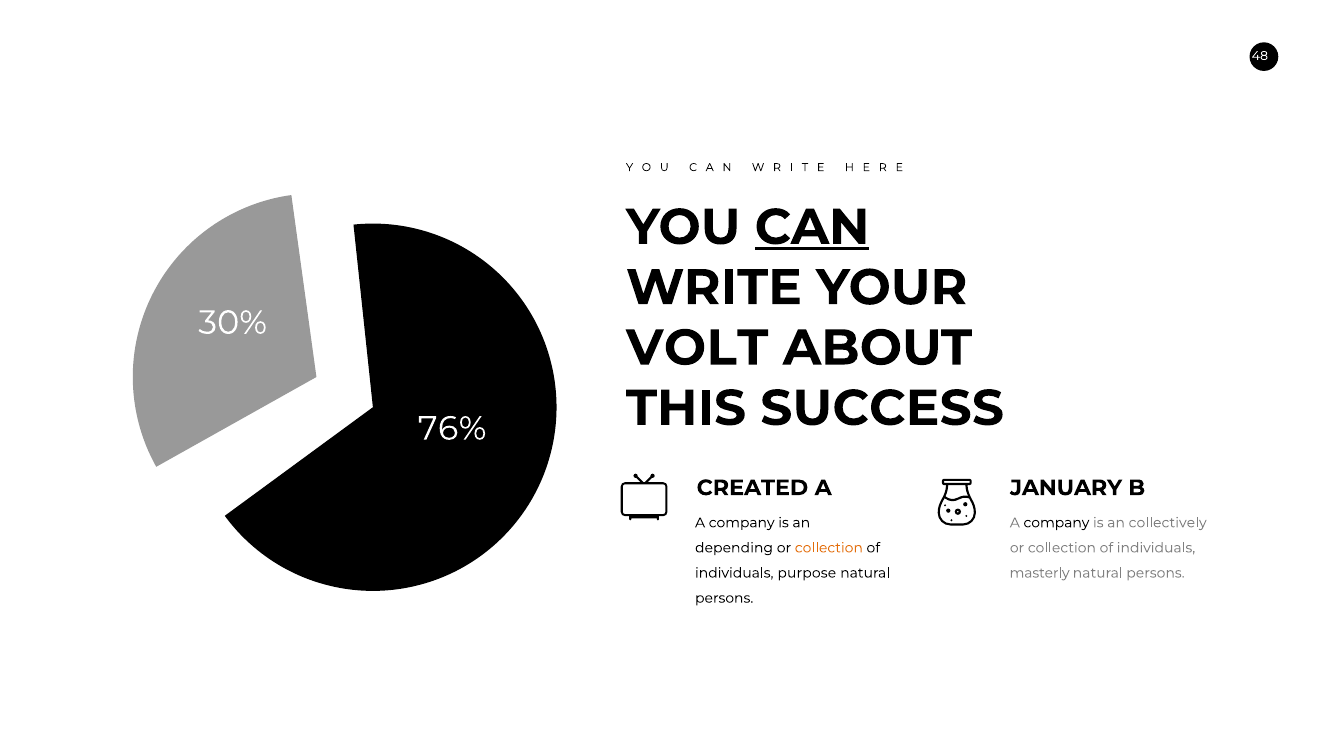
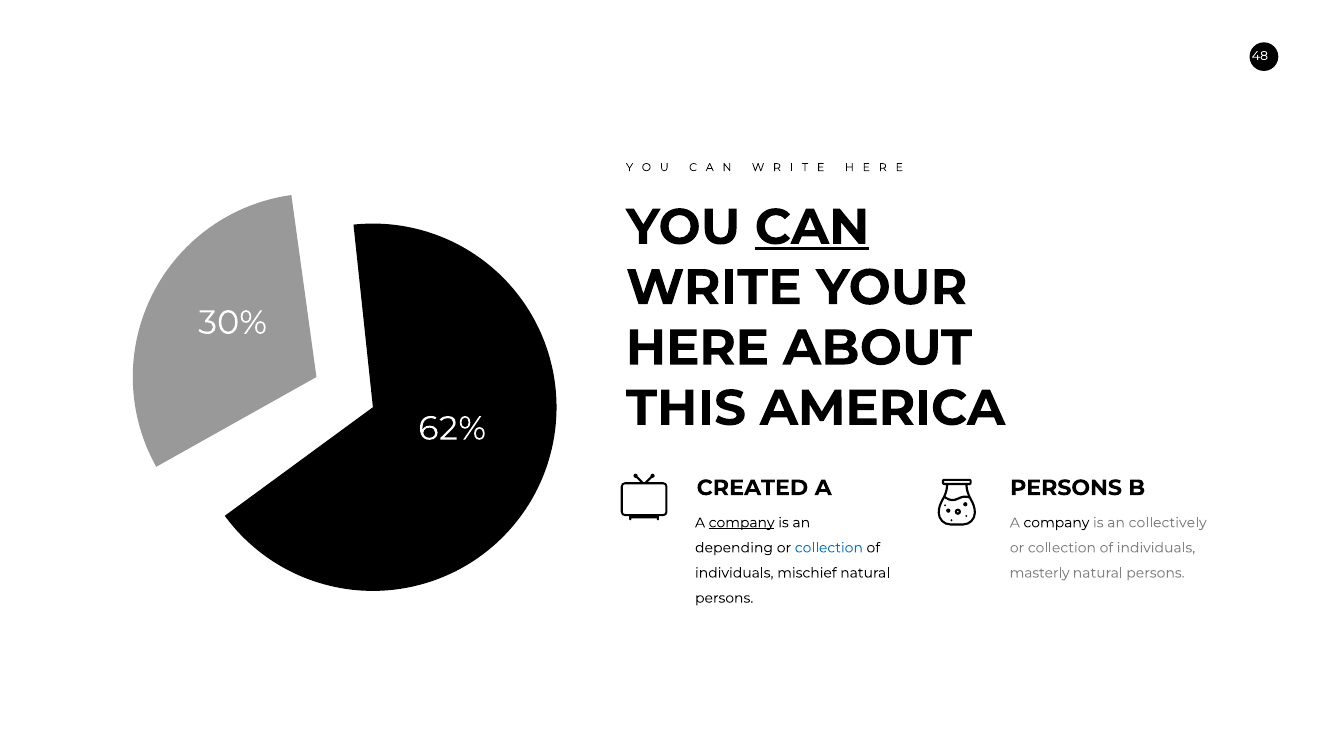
VOLT: VOLT -> HERE
SUCCESS: SUCCESS -> AMERICA
76%: 76% -> 62%
JANUARY at (1066, 488): JANUARY -> PERSONS
company at (742, 523) underline: none -> present
collection at (829, 548) colour: orange -> blue
purpose: purpose -> mischief
